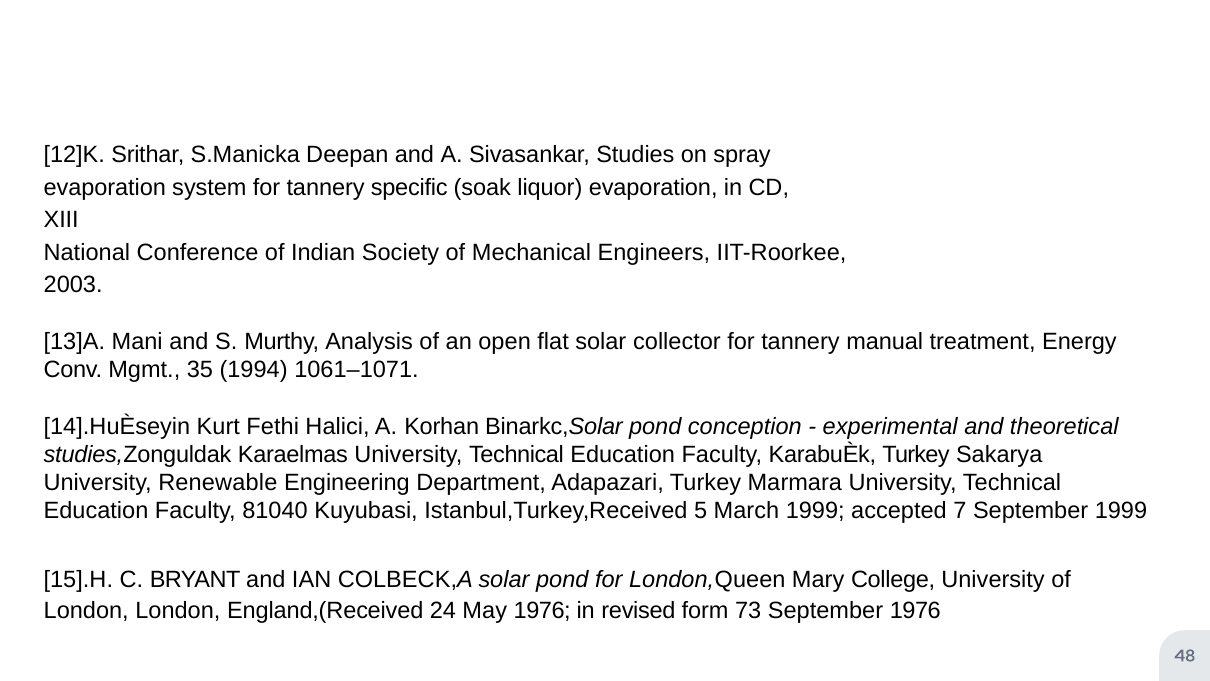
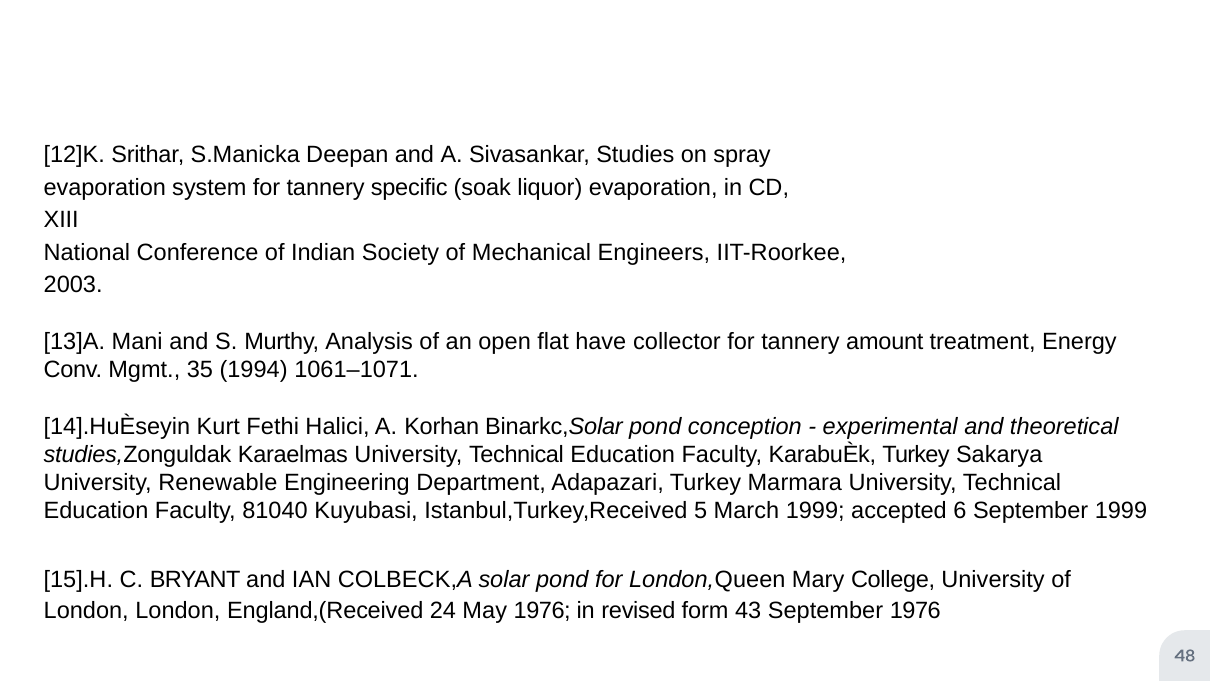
flat solar: solar -> have
manual: manual -> amount
7: 7 -> 6
73: 73 -> 43
